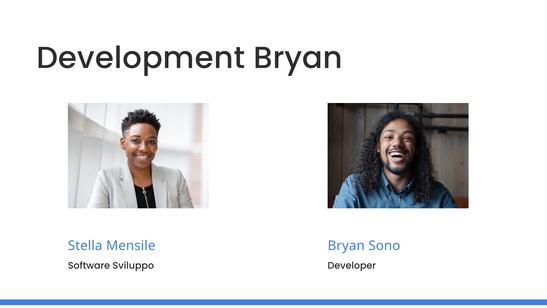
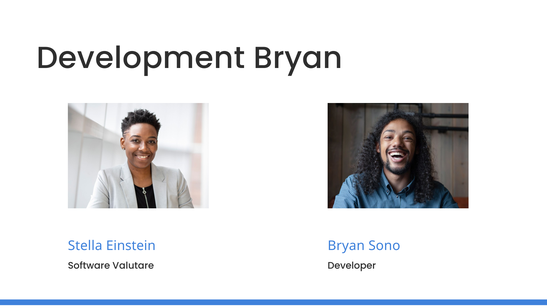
Mensile: Mensile -> Einstein
Sviluppo: Sviluppo -> Valutare
